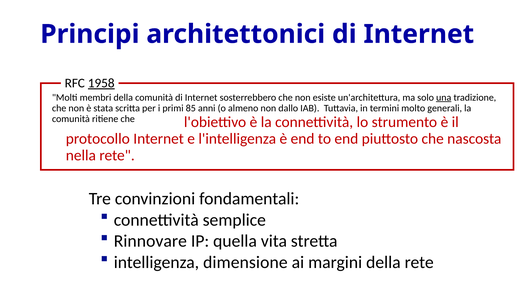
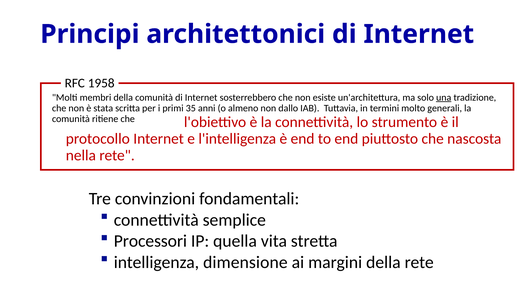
1958 underline: present -> none
85: 85 -> 35
Rinnovare: Rinnovare -> Processori
